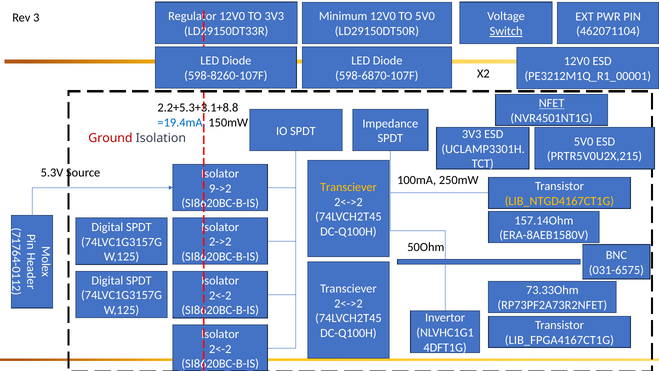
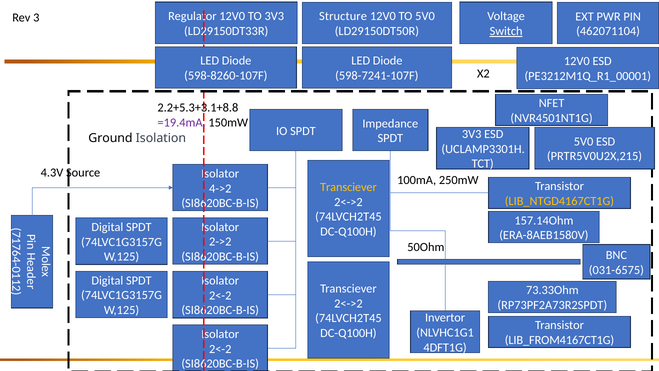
Minimum: Minimum -> Structure
598-6870-107F: 598-6870-107F -> 598-7241-107F
NFET underline: present -> none
=19.4mA colour: blue -> purple
Ground colour: red -> black
5.3V: 5.3V -> 4.3V
9->2: 9->2 -> 4->2
RP73PF2A73R2NFET: RP73PF2A73R2NFET -> RP73PF2A73R2SPDT
LIB_FPGA4167CT1G: LIB_FPGA4167CT1G -> LIB_FROM4167CT1G
